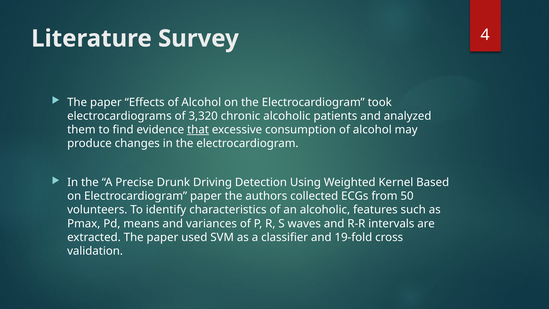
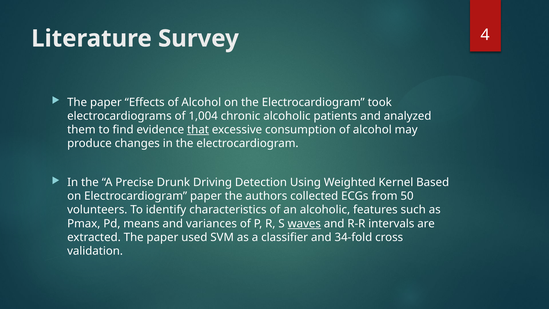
3,320: 3,320 -> 1,004
waves underline: none -> present
19-fold: 19-fold -> 34-fold
